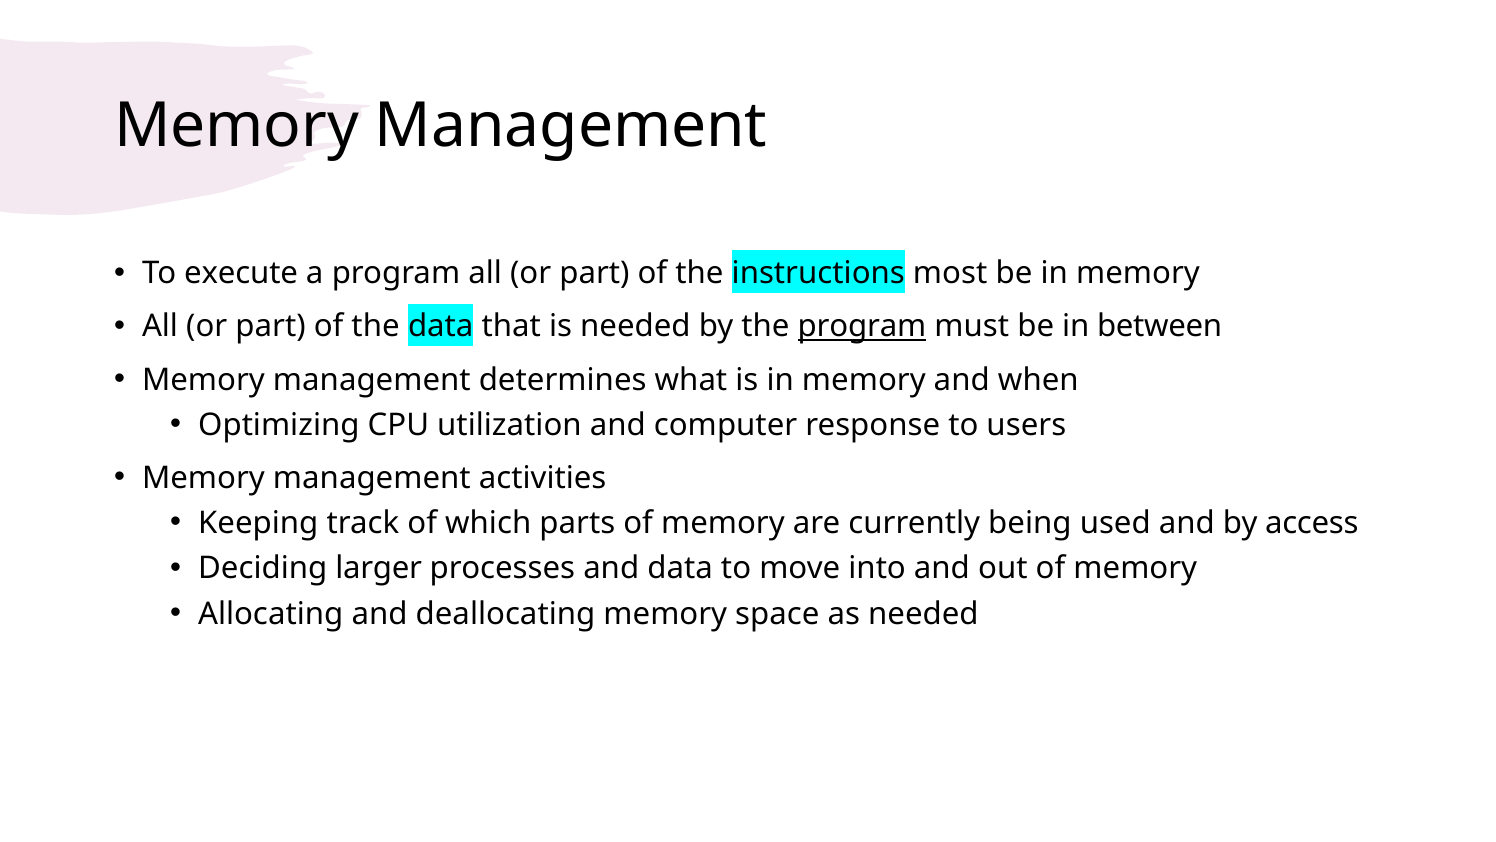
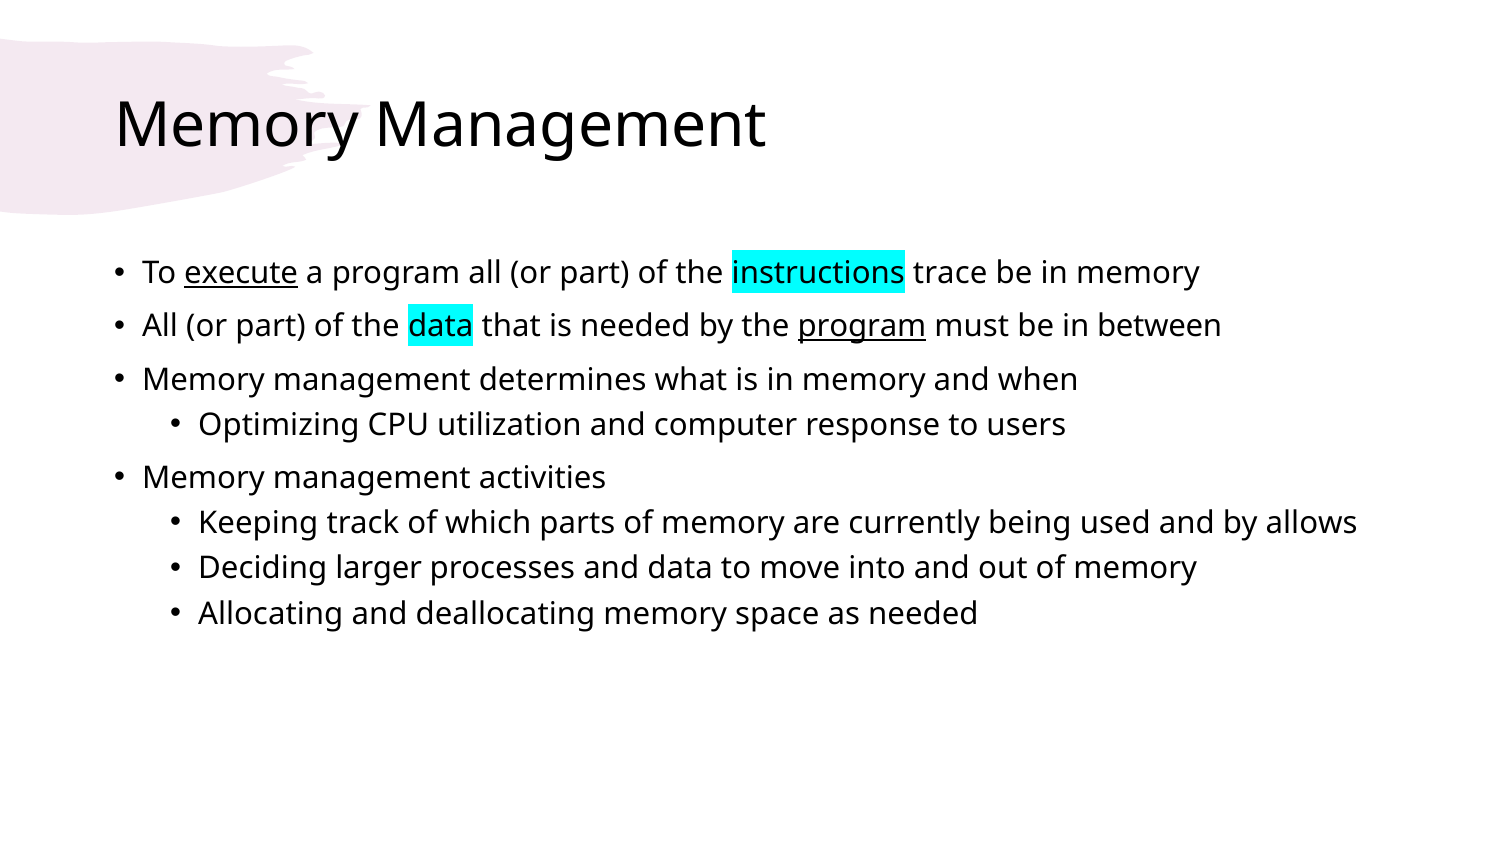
execute underline: none -> present
most: most -> trace
access: access -> allows
